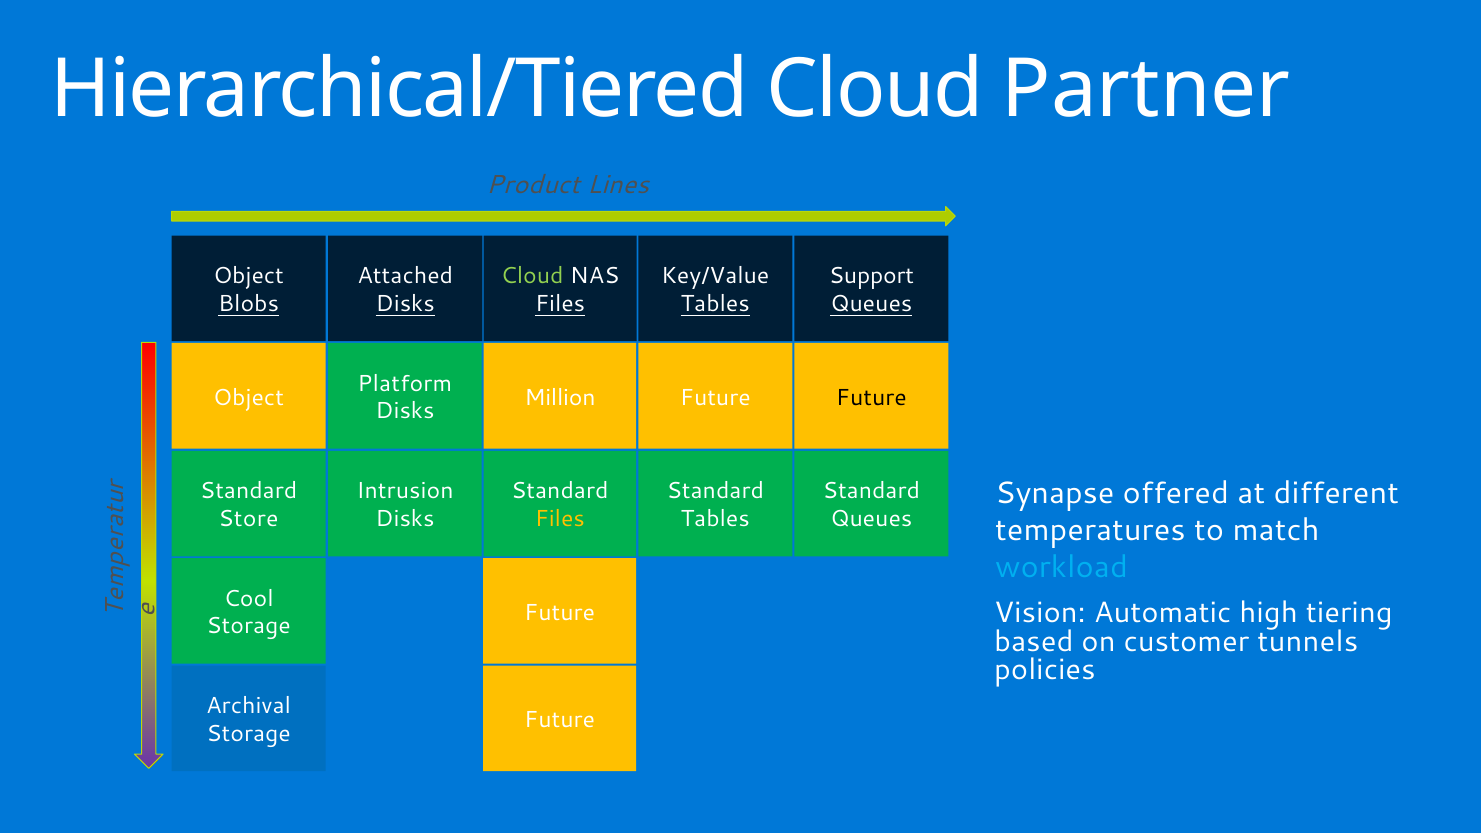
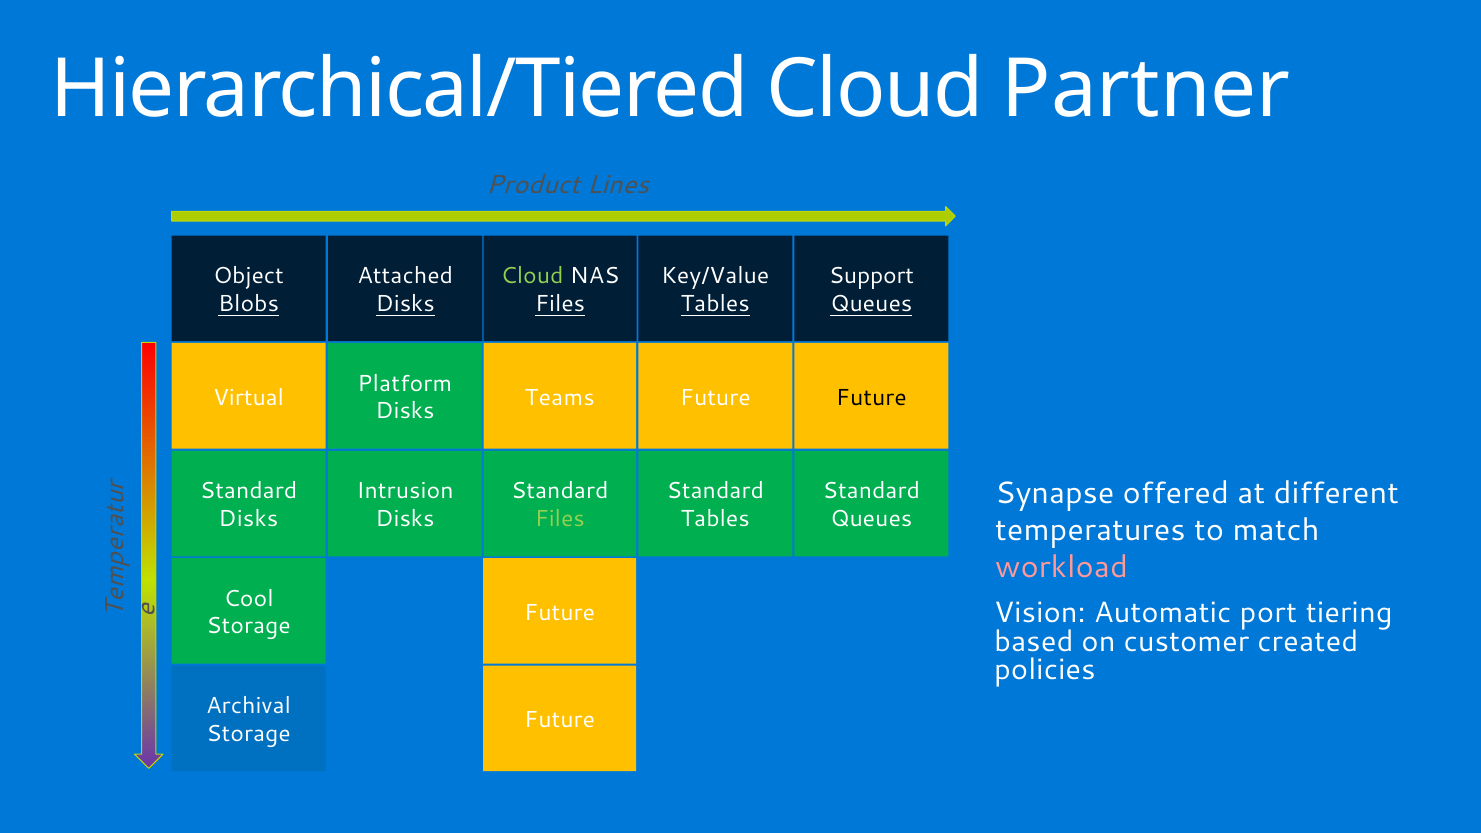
Object at (249, 397): Object -> Virtual
Million: Million -> Teams
Store at (248, 519): Store -> Disks
Files at (560, 519) colour: yellow -> light green
workload colour: light blue -> pink
high: high -> port
tunnels: tunnels -> created
